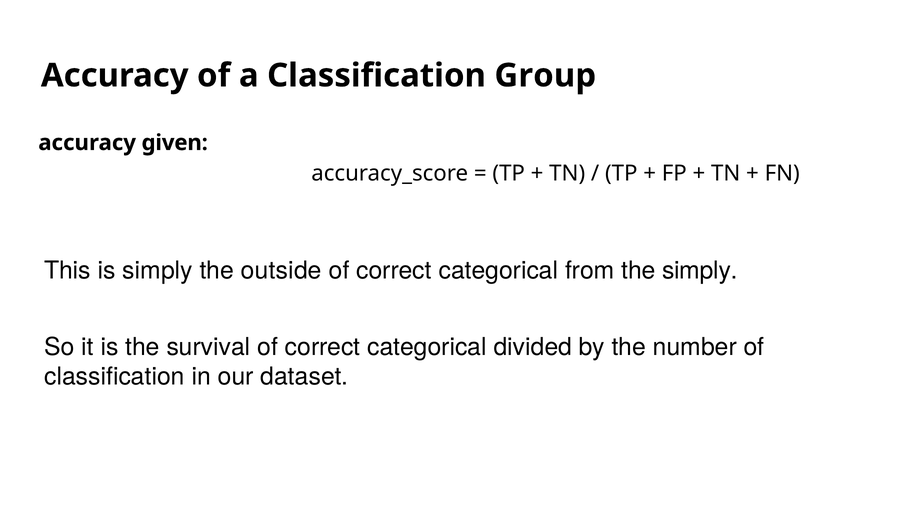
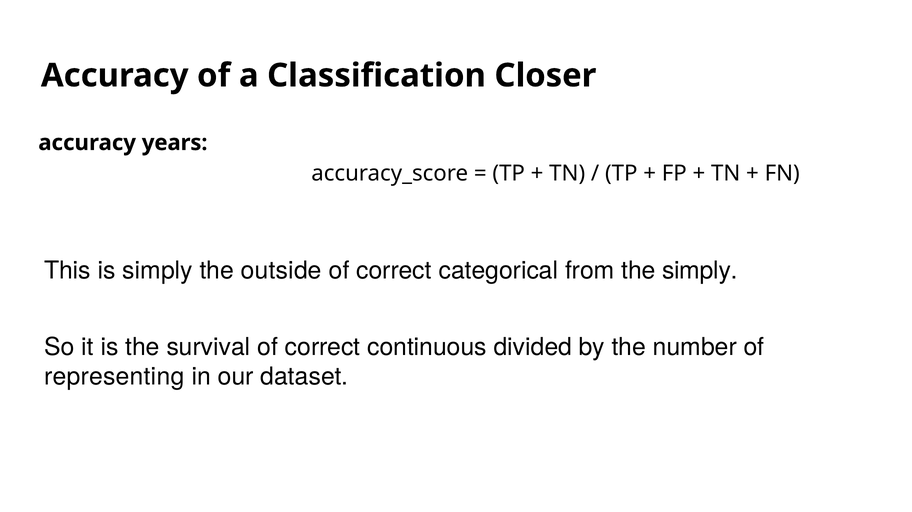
Group: Group -> Closer
given: given -> years
categorical at (427, 347): categorical -> continuous
classification at (114, 377): classification -> representing
